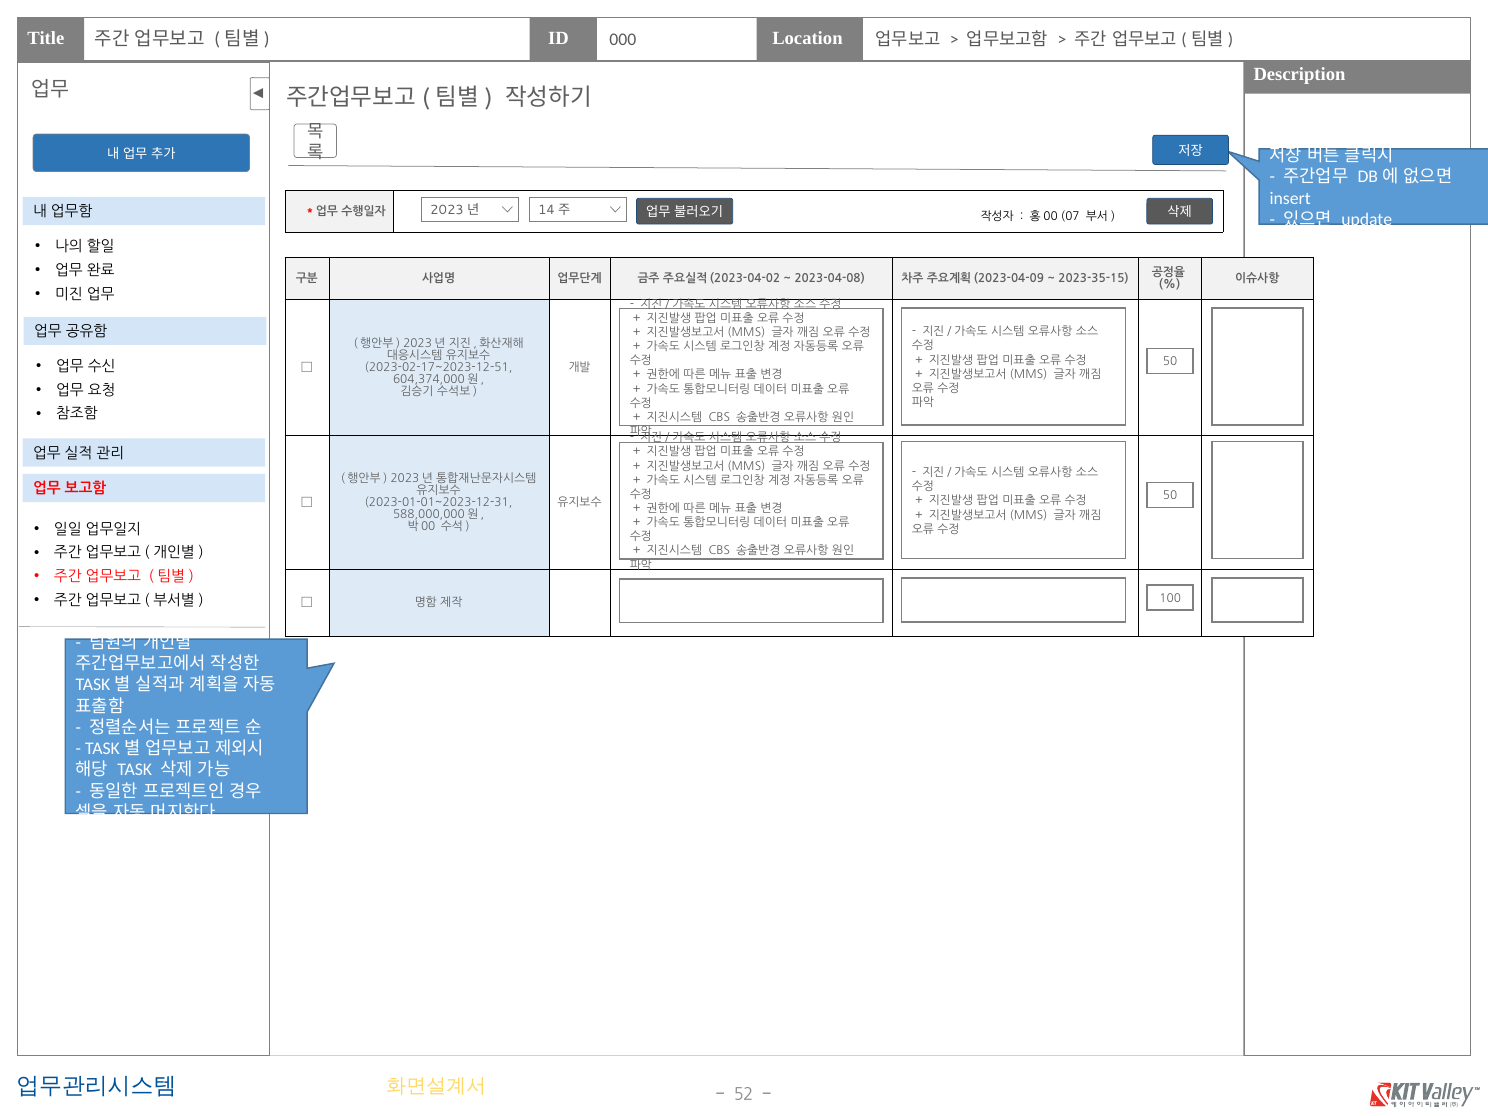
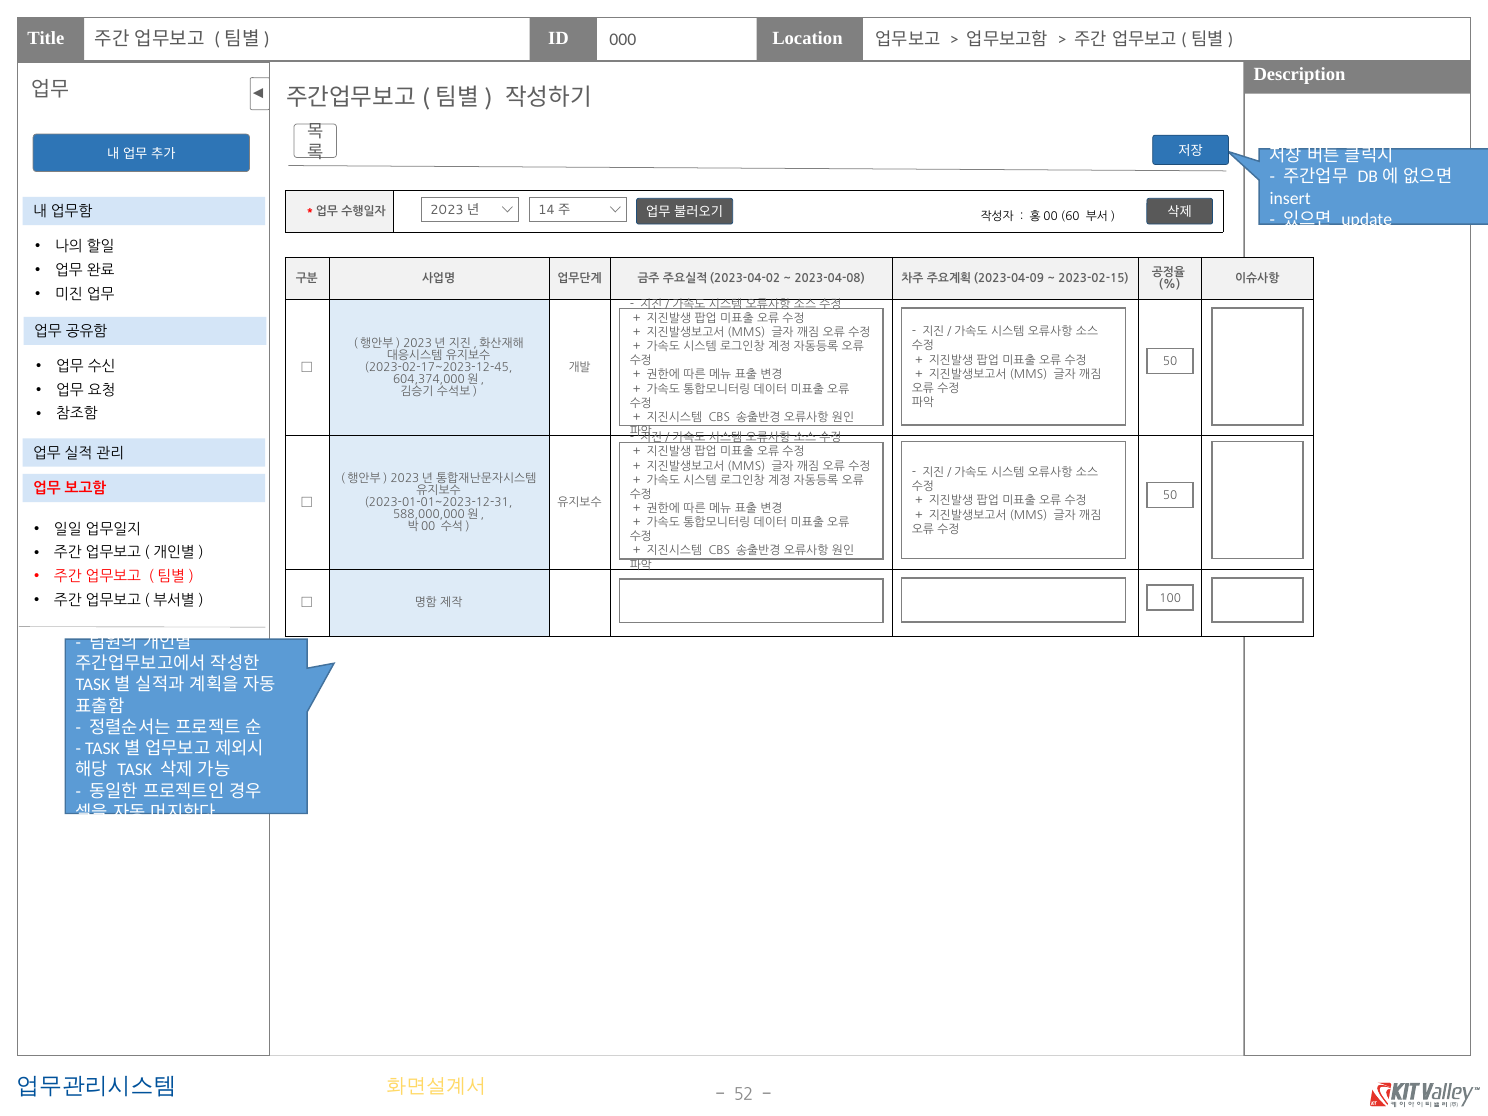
07: 07 -> 60
2023-35-15: 2023-35-15 -> 2023-02-15
2023-02-17~2023-12-51: 2023-02-17~2023-12-51 -> 2023-02-17~2023-12-45
